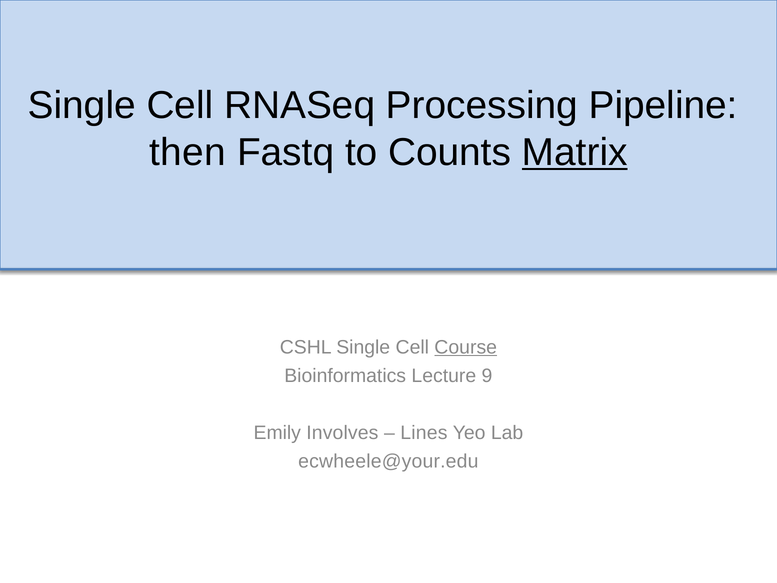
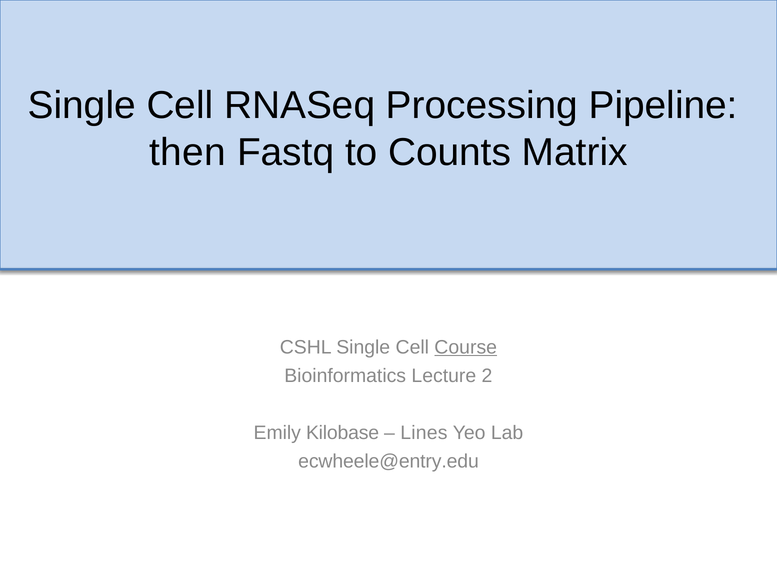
Matrix underline: present -> none
9: 9 -> 2
Involves: Involves -> Kilobase
ecwheele@your.edu: ecwheele@your.edu -> ecwheele@entry.edu
